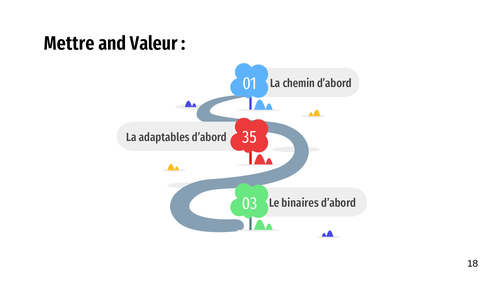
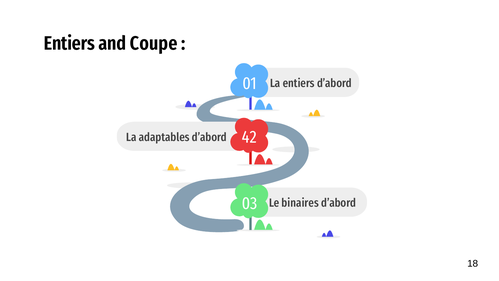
Mettre at (69, 43): Mettre -> Entiers
Valeur: Valeur -> Coupe
La chemin: chemin -> entiers
35: 35 -> 42
